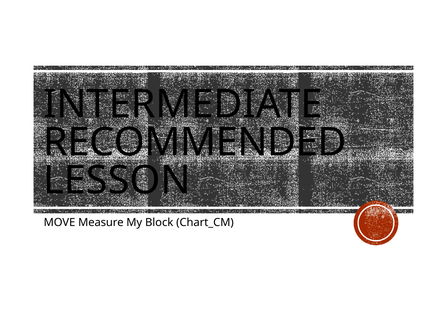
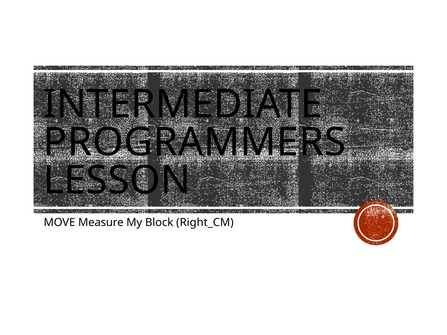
RECOMMENDED: RECOMMENDED -> PROGRAMMERS
Chart_CM: Chart_CM -> Right_CM
